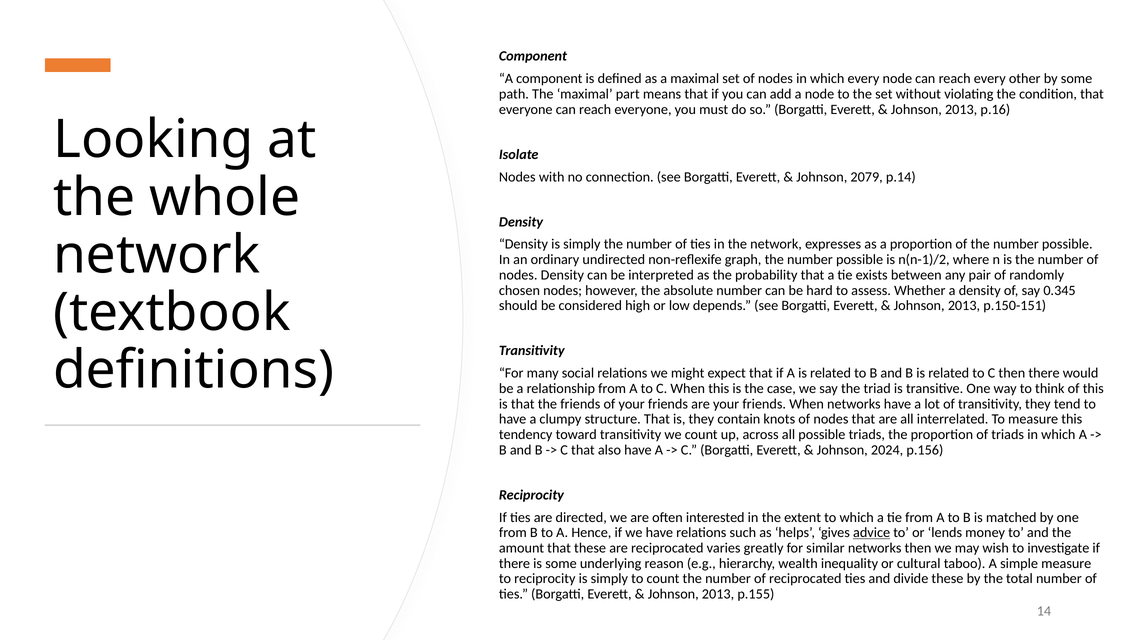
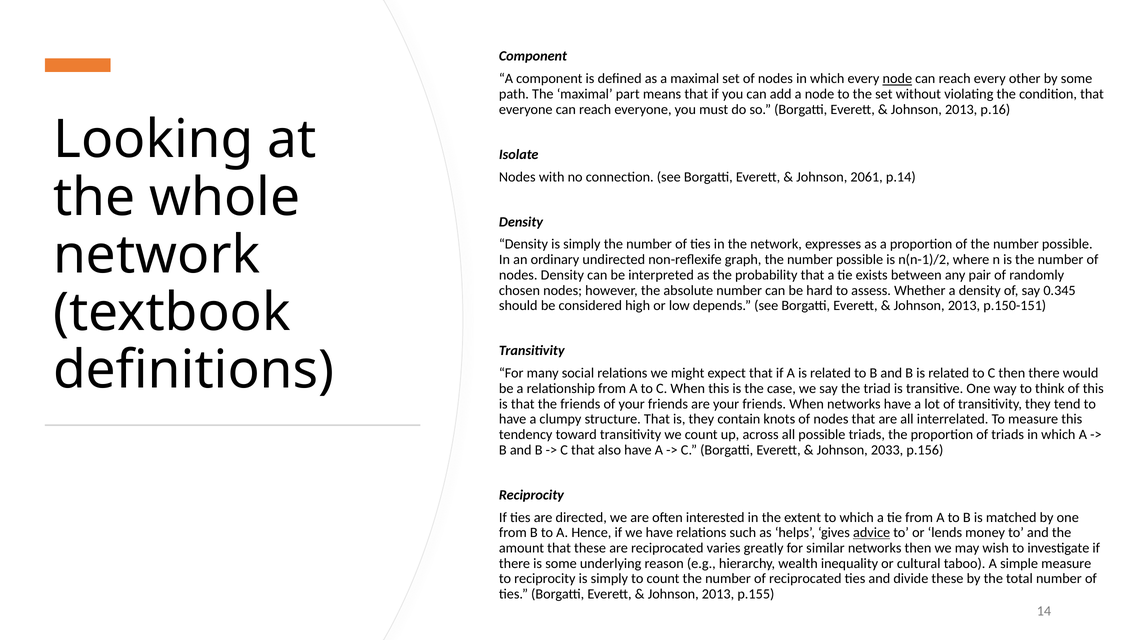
node at (897, 79) underline: none -> present
2079: 2079 -> 2061
2024: 2024 -> 2033
